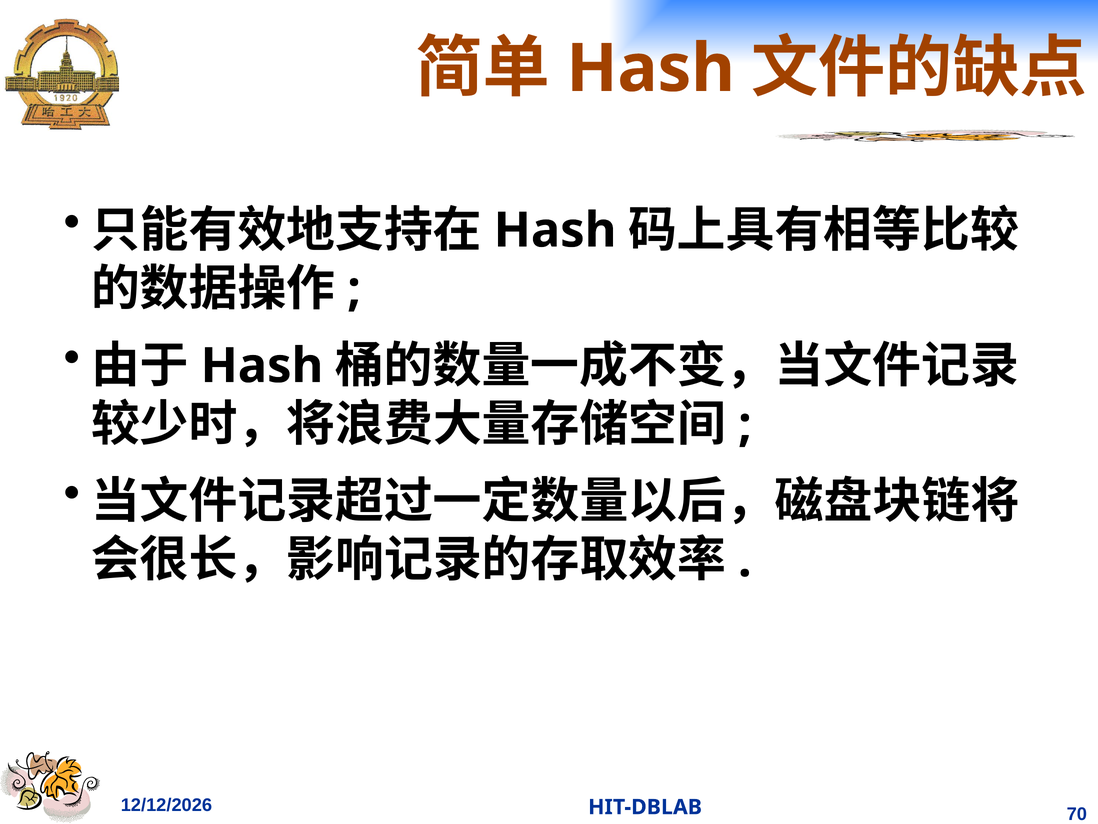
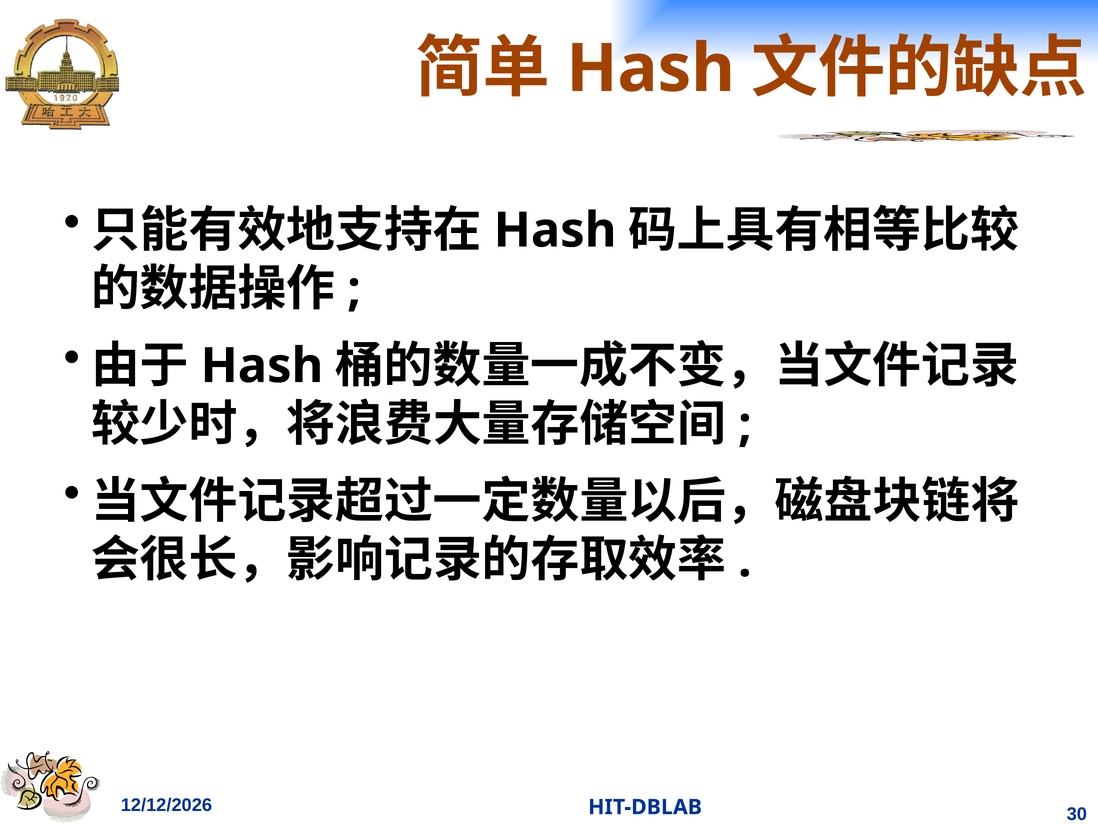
70: 70 -> 30
